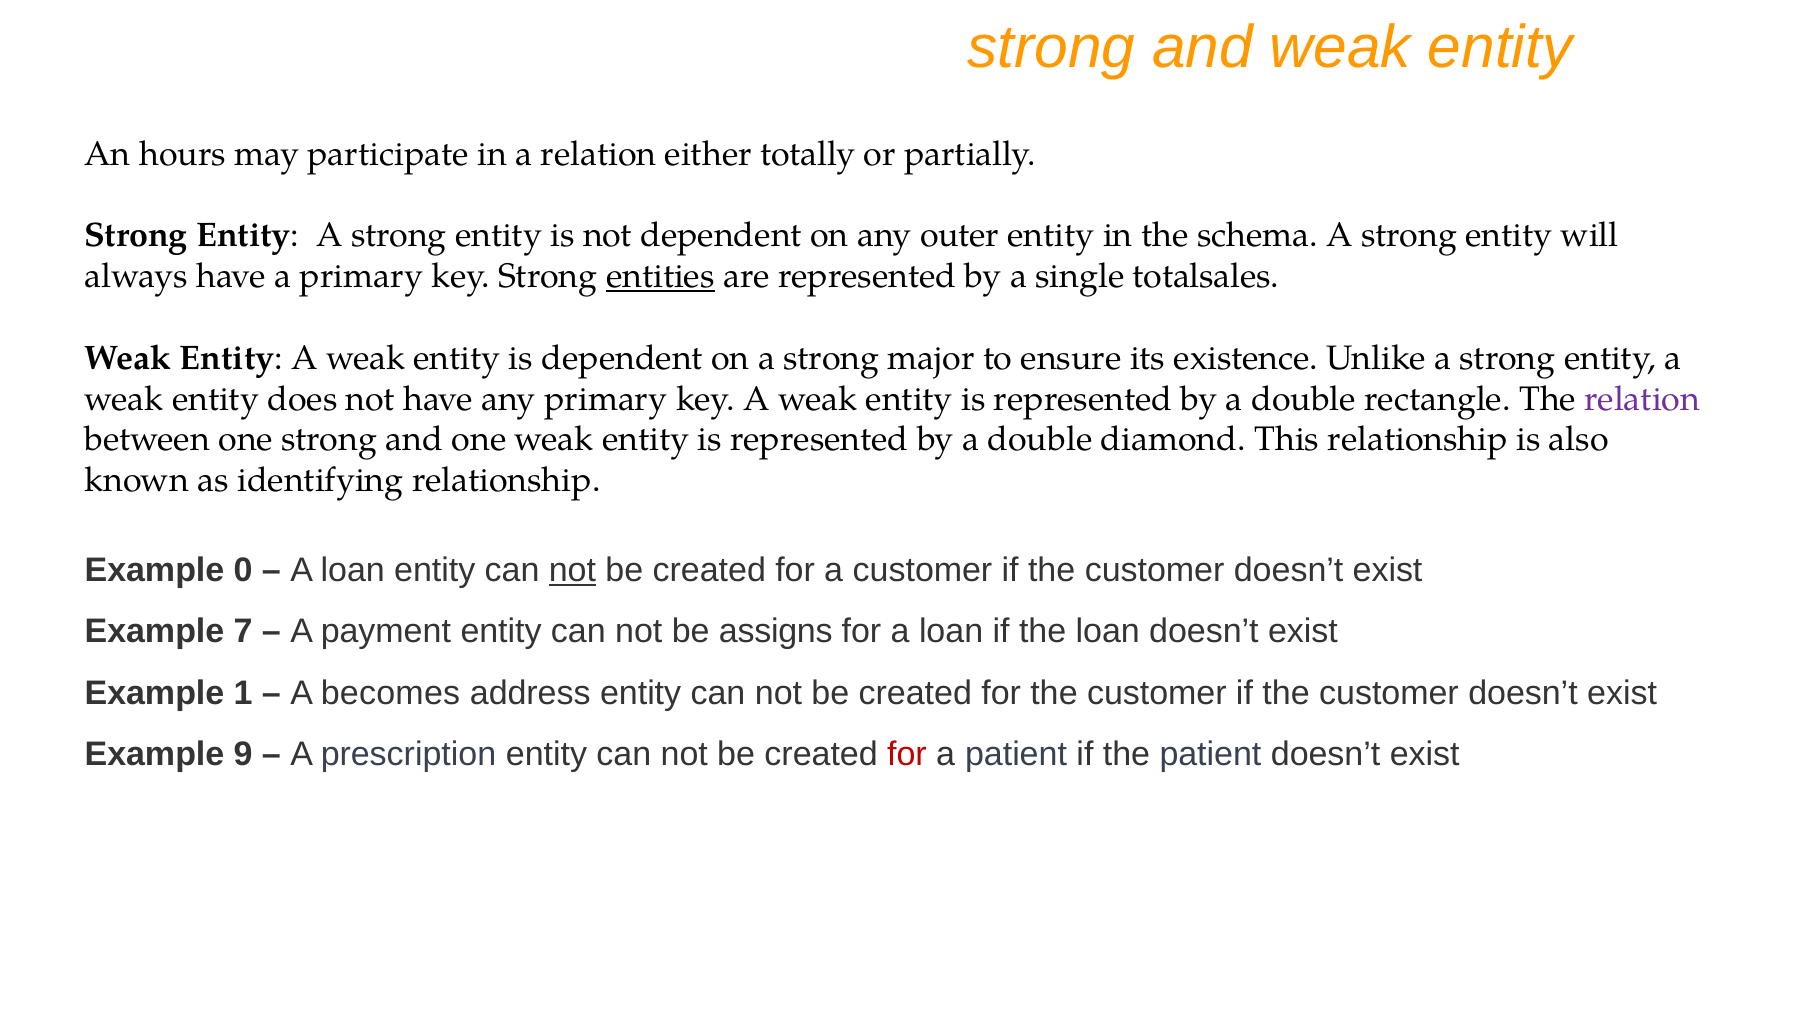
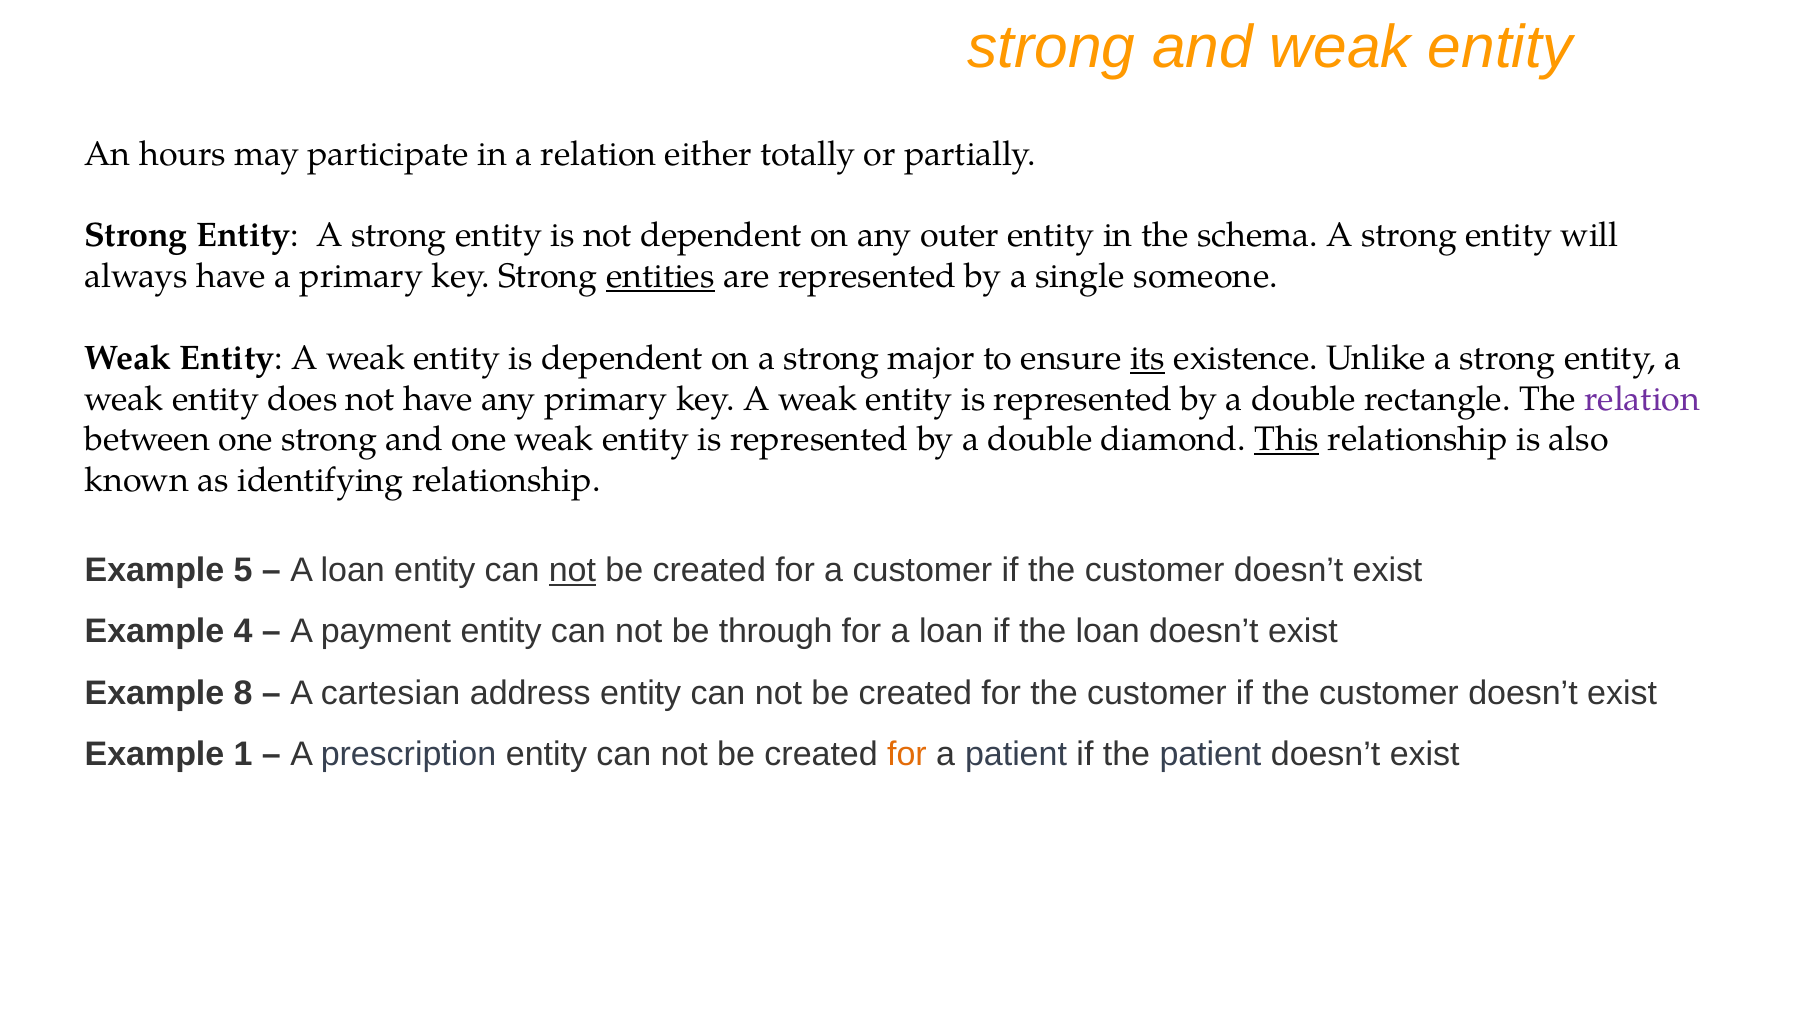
totalsales: totalsales -> someone
its underline: none -> present
This underline: none -> present
0: 0 -> 5
7: 7 -> 4
assigns: assigns -> through
1: 1 -> 8
becomes: becomes -> cartesian
9: 9 -> 1
for at (907, 754) colour: red -> orange
